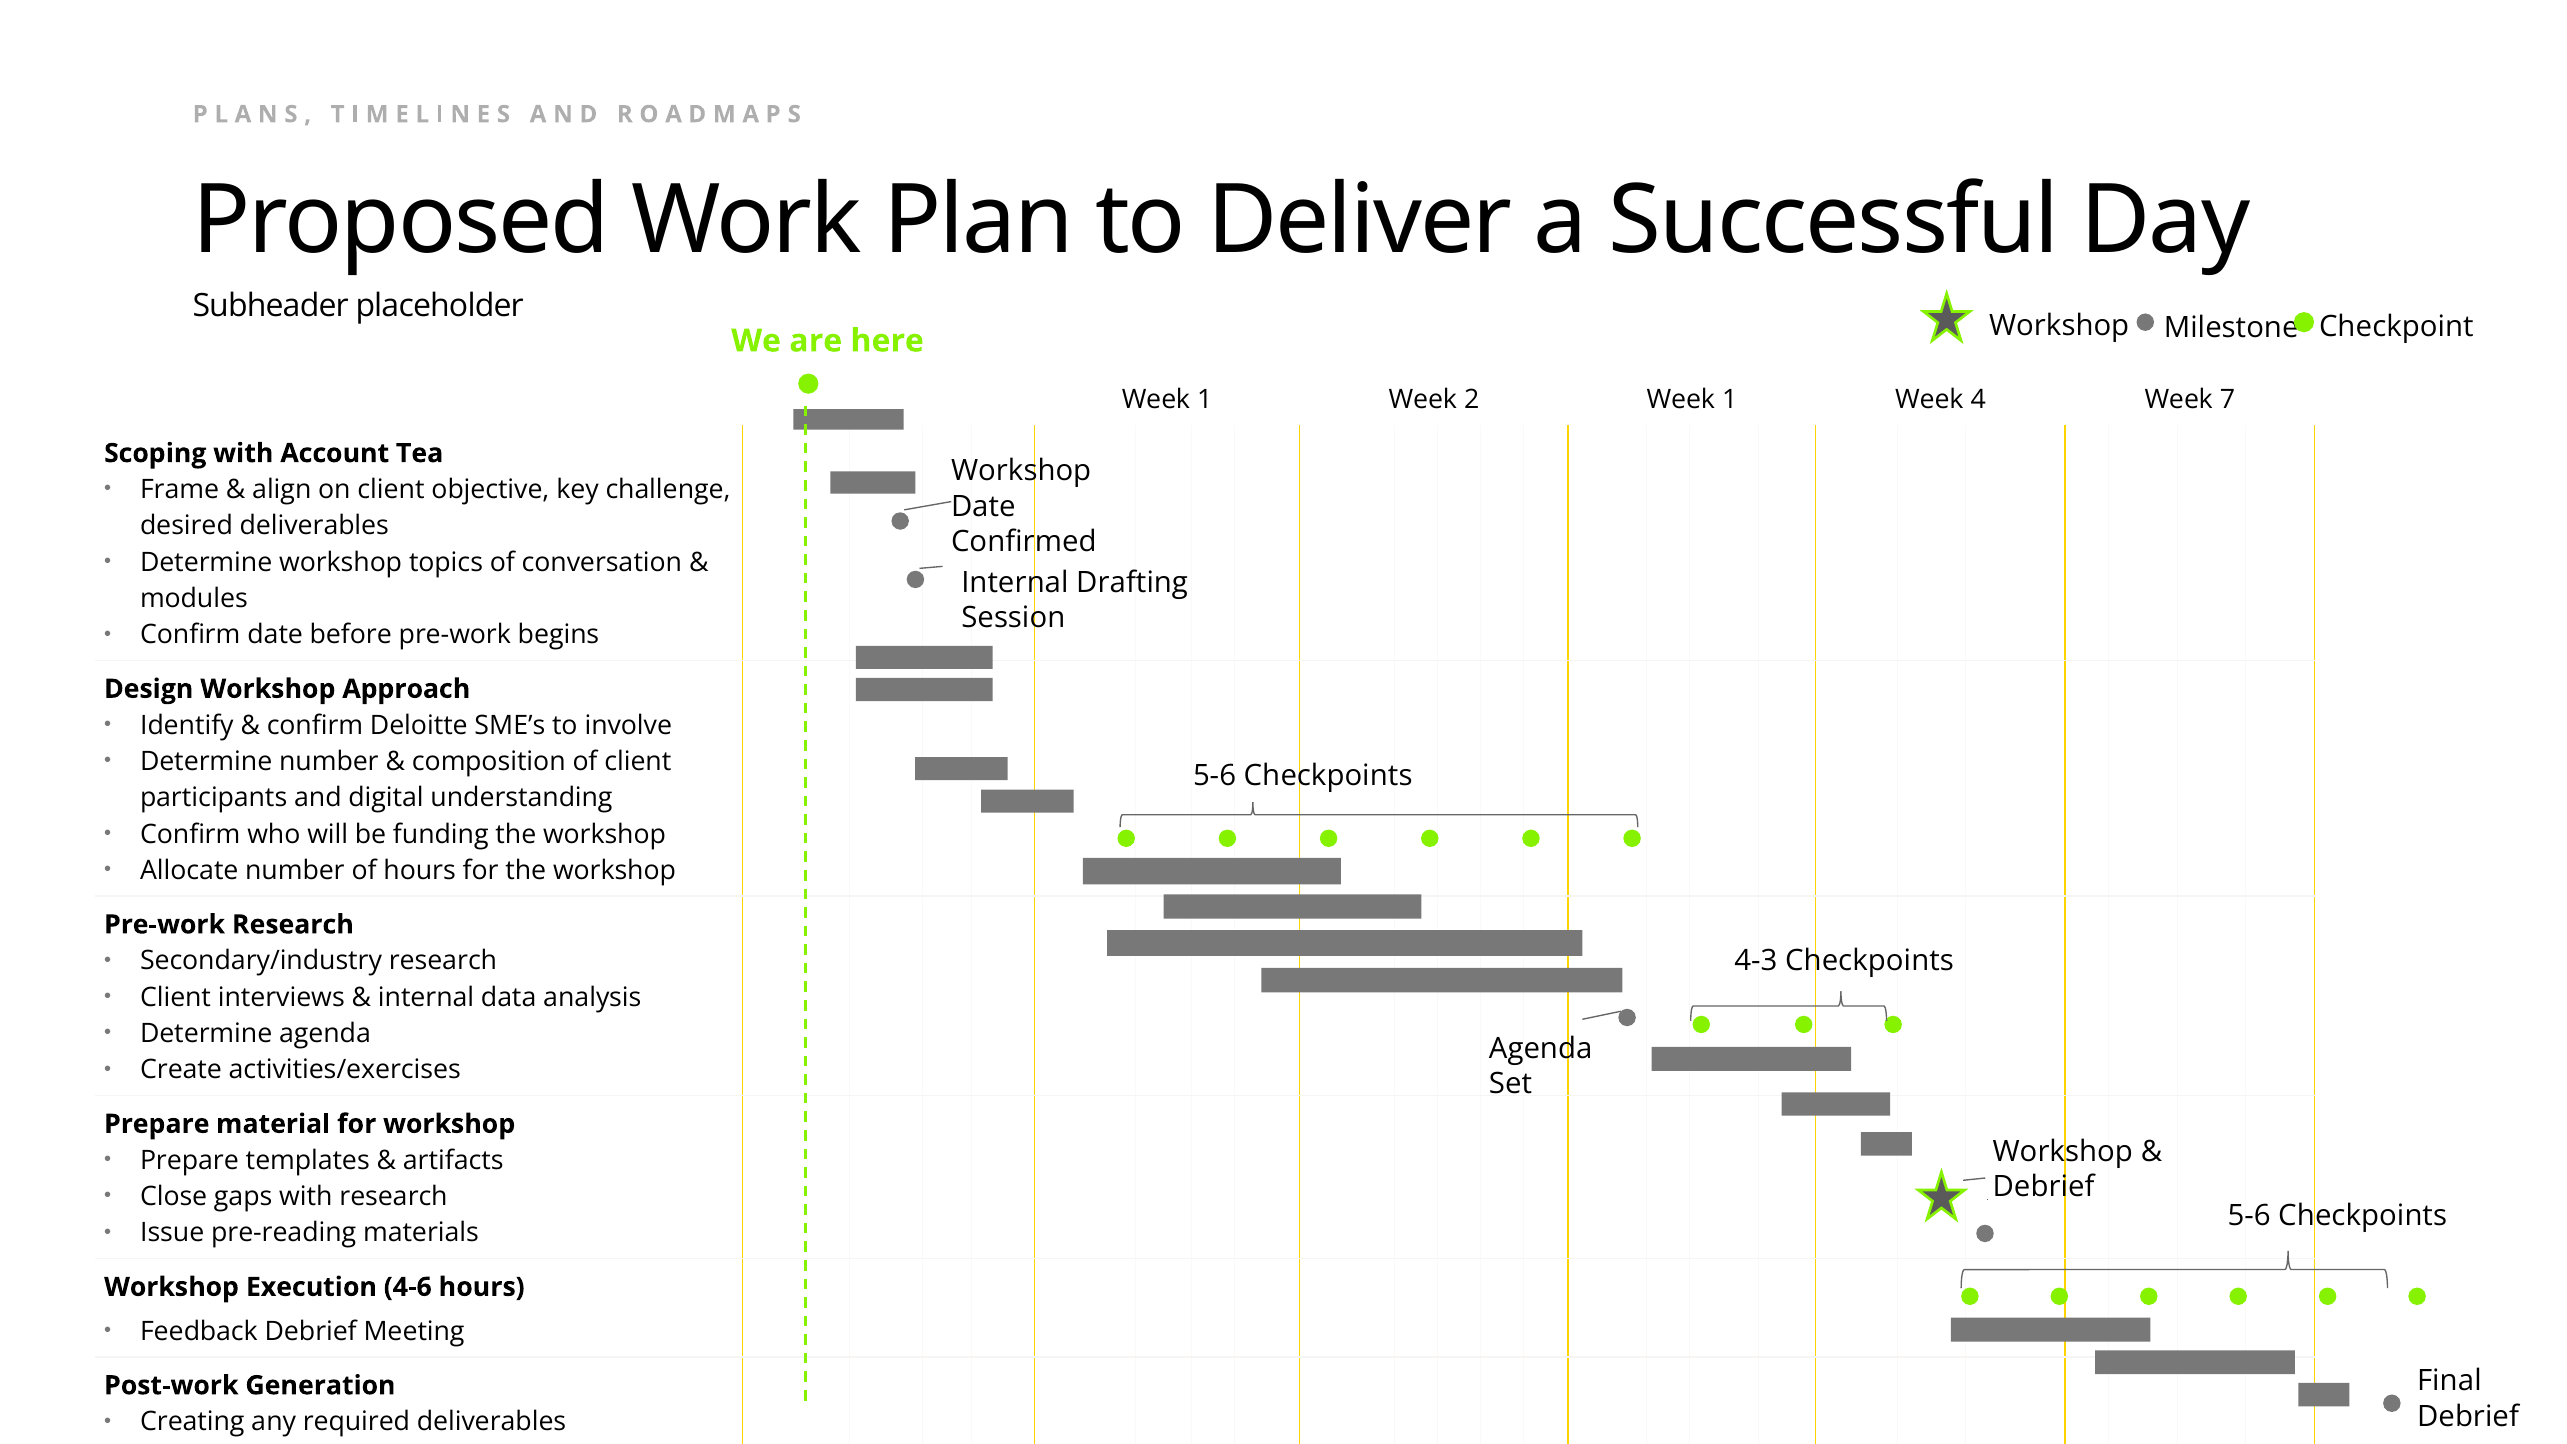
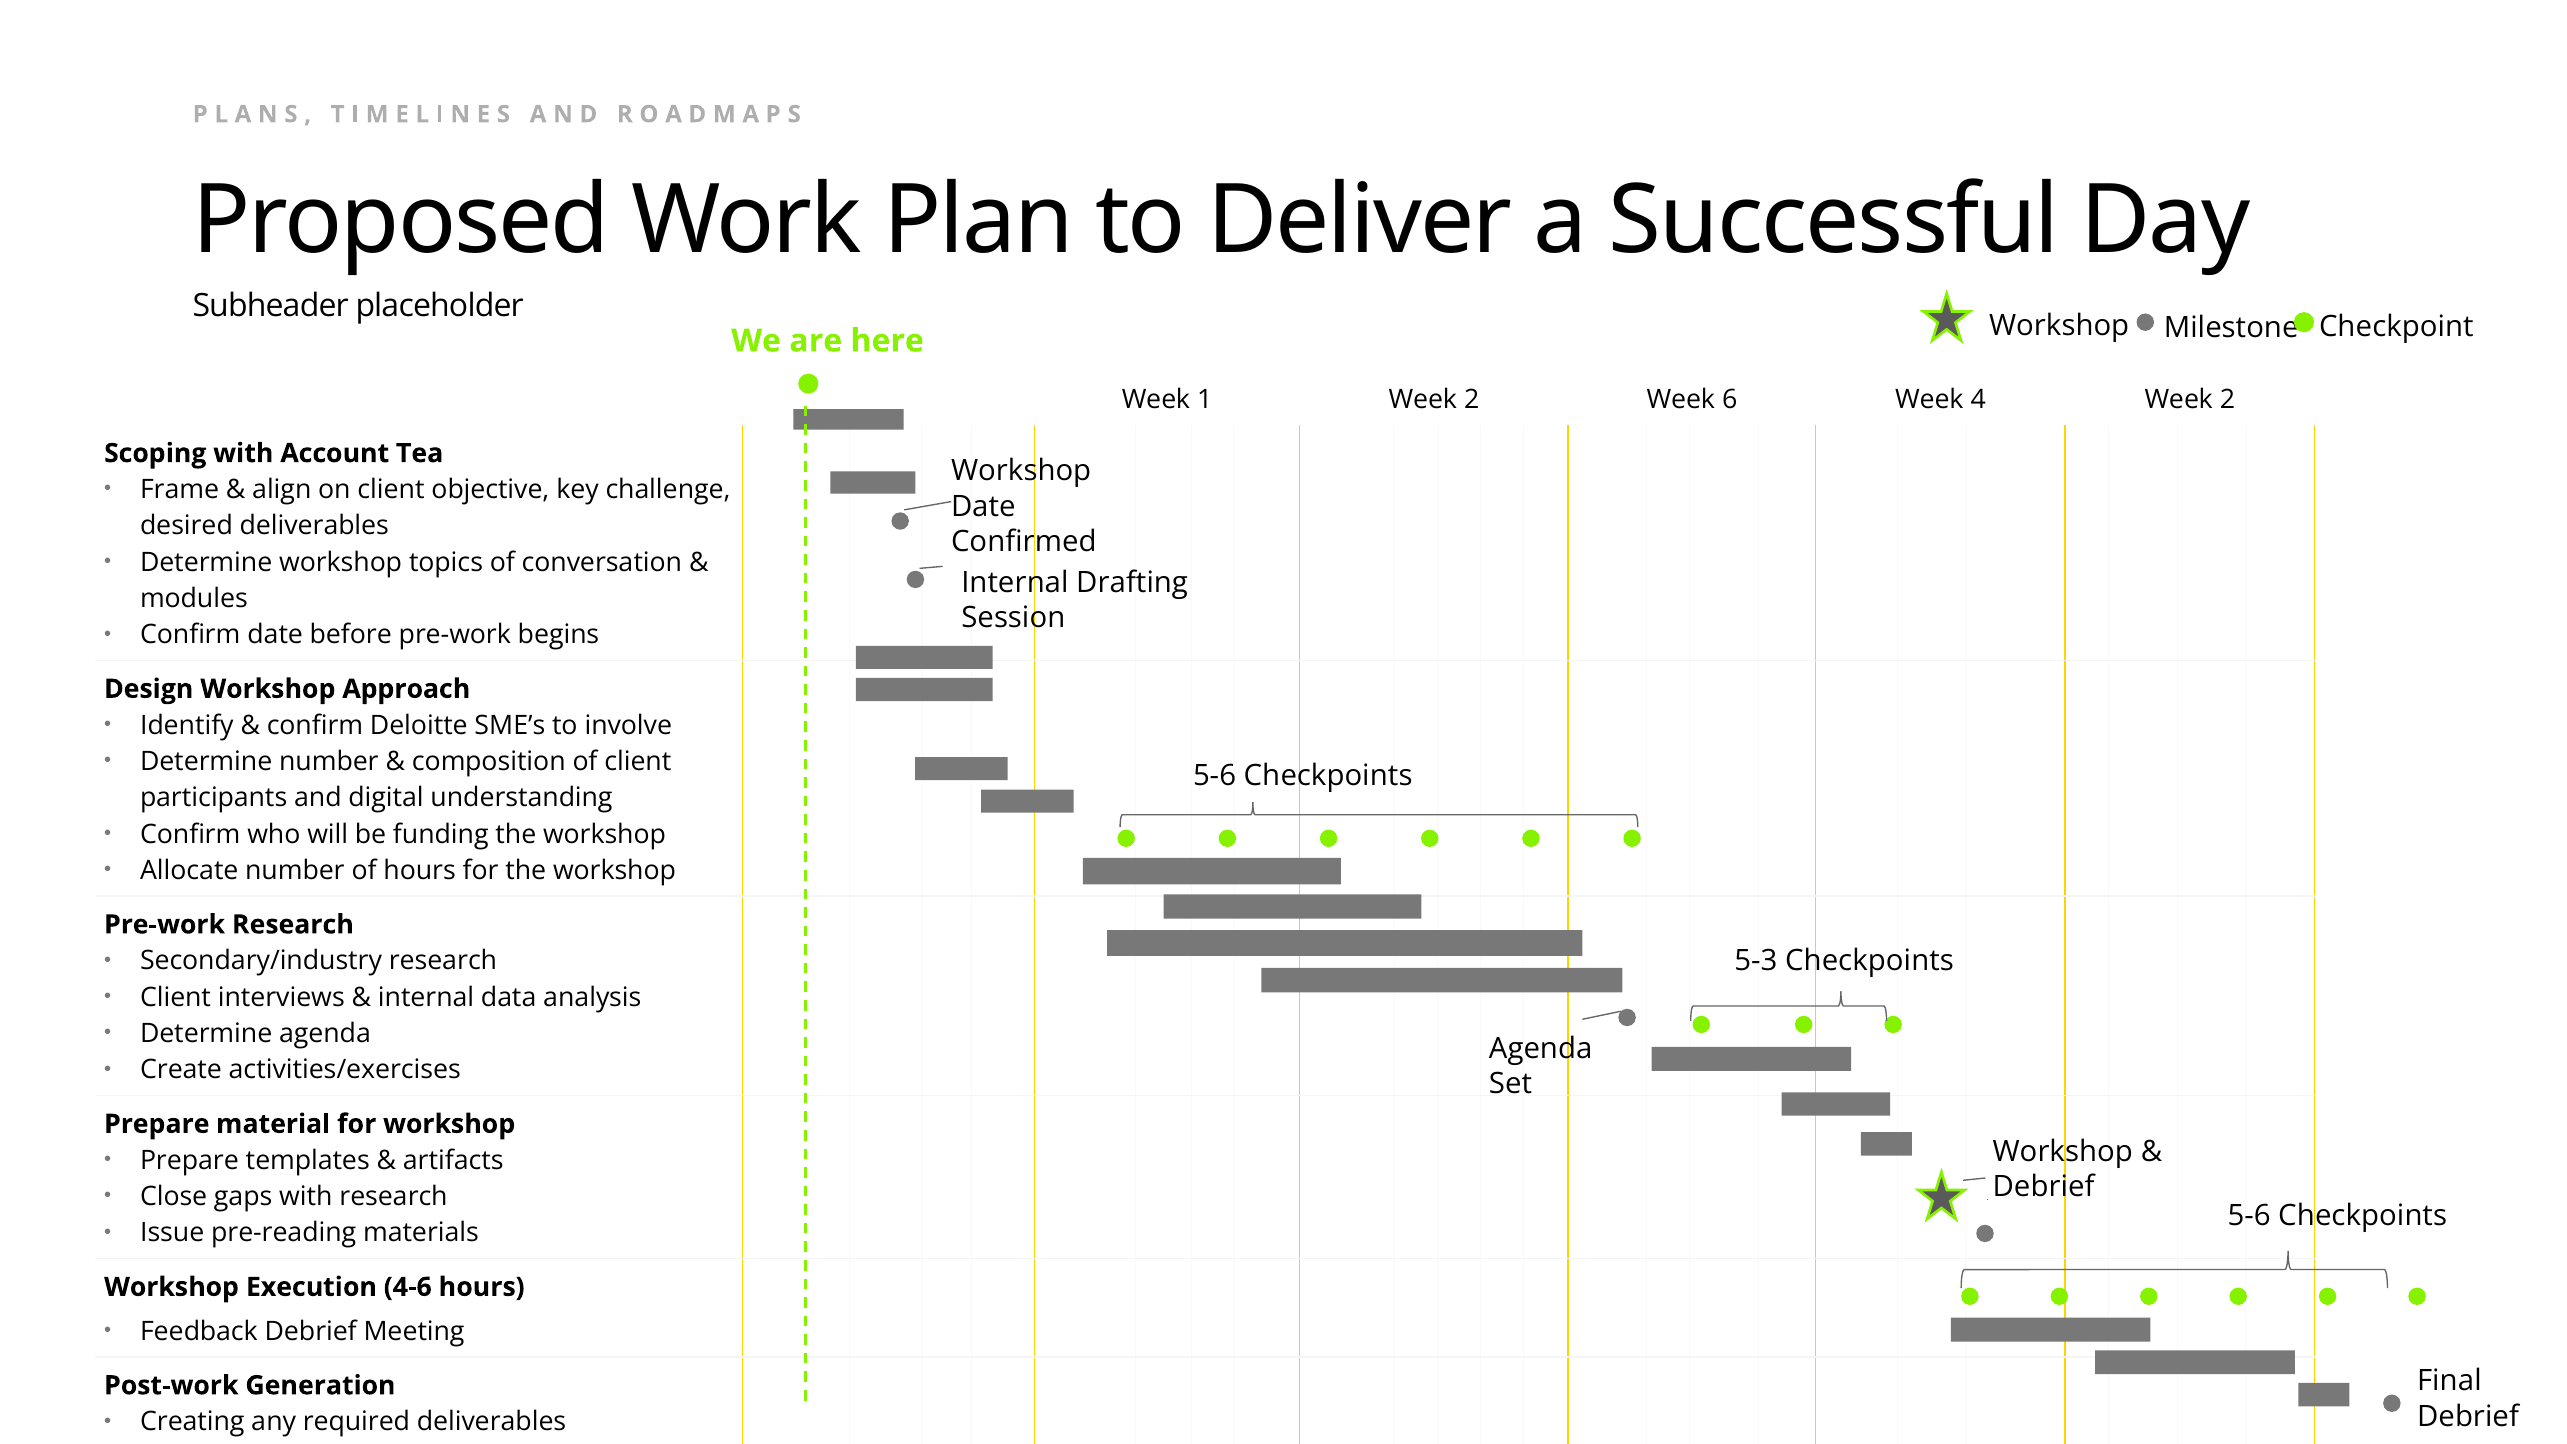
2 Week 1: 1 -> 6
4 Week 7: 7 -> 2
4-3: 4-3 -> 5-3
